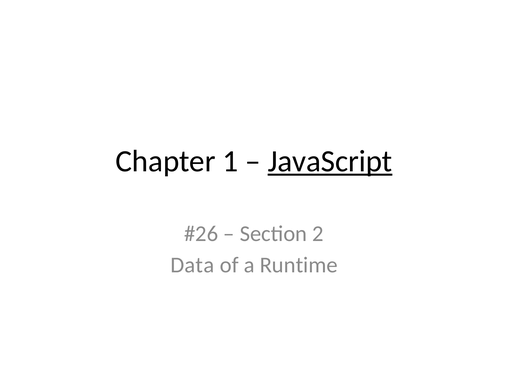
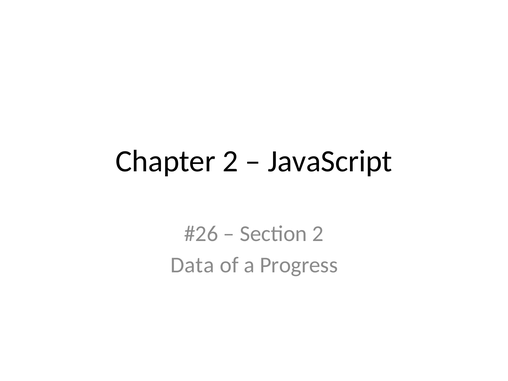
Chapter 1: 1 -> 2
JavaScript underline: present -> none
Runtime: Runtime -> Progress
